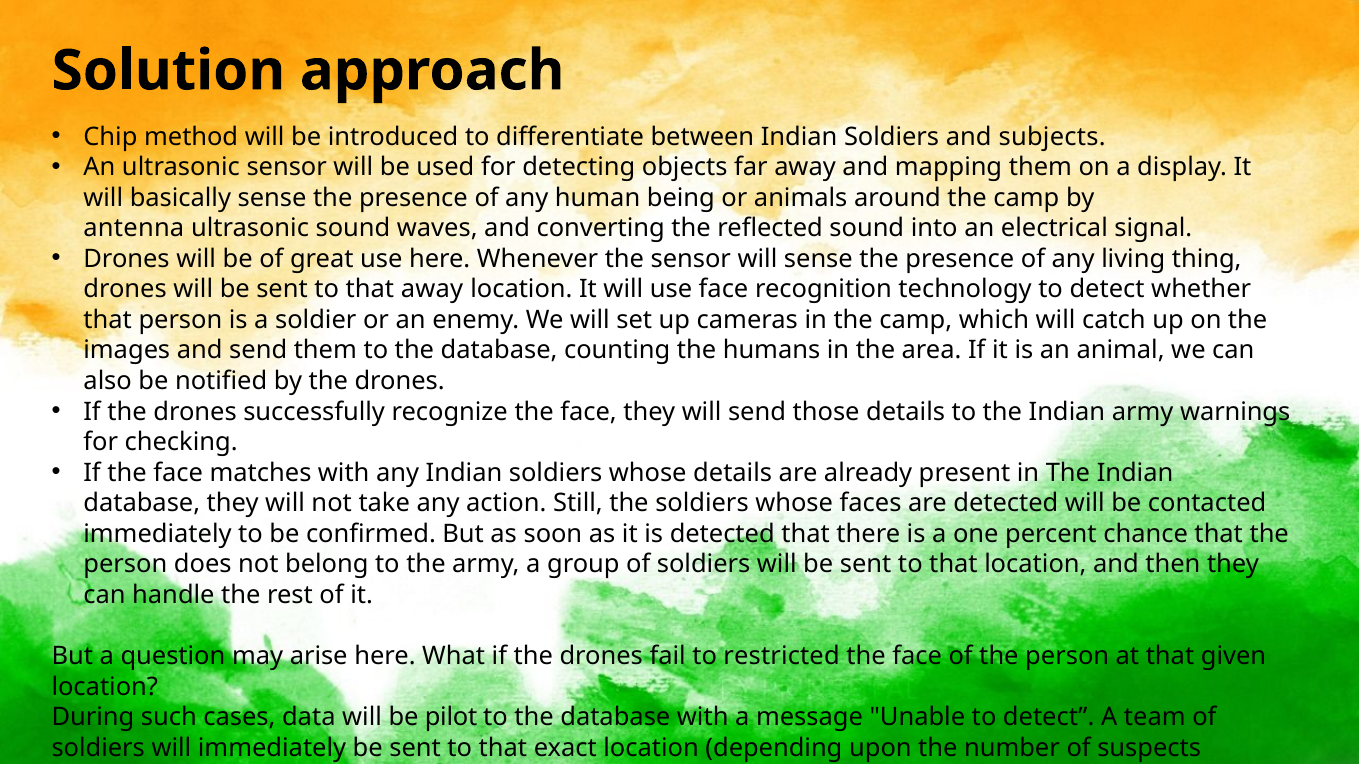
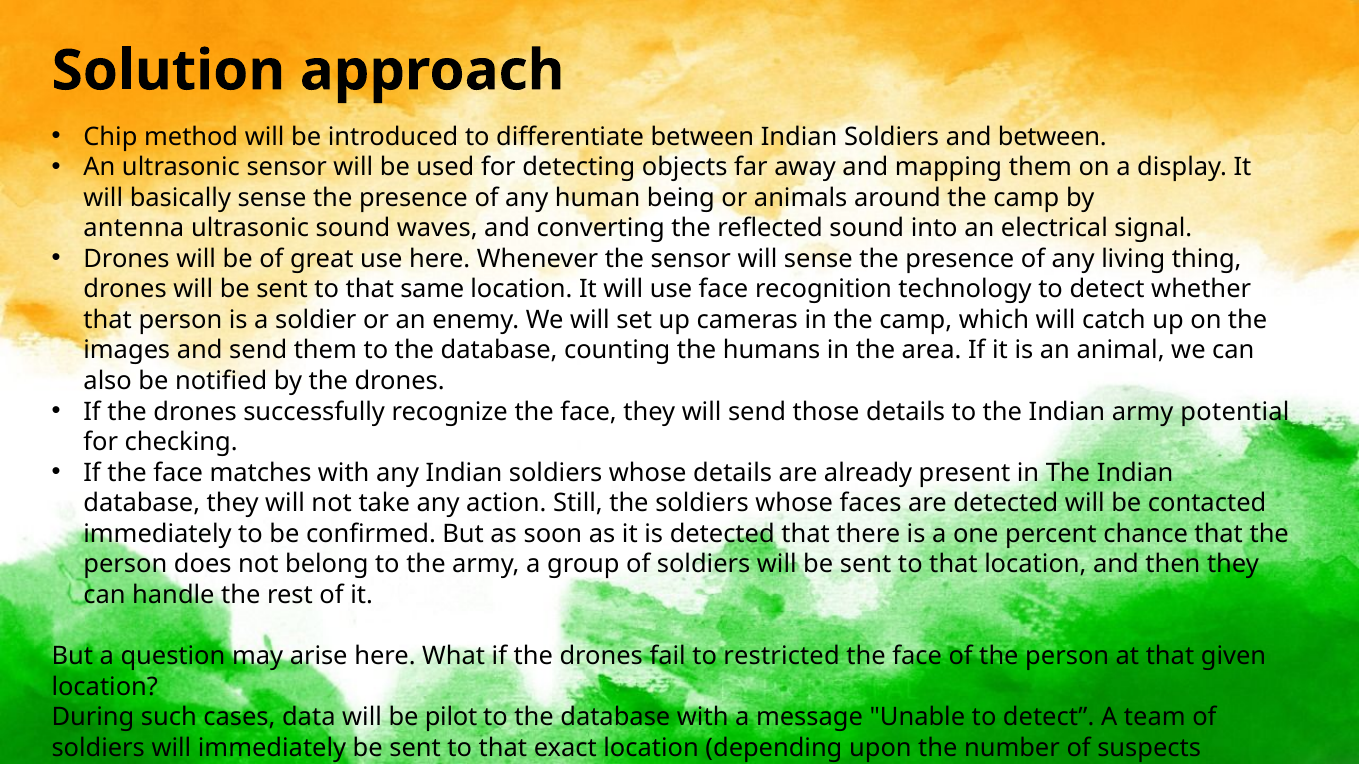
and subjects: subjects -> between
that away: away -> same
warnings: warnings -> potential
